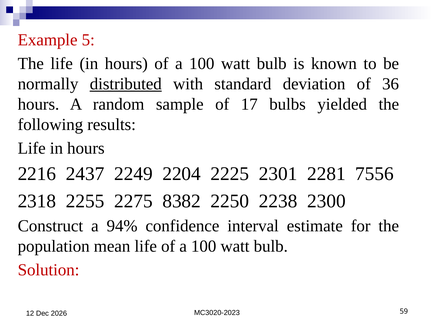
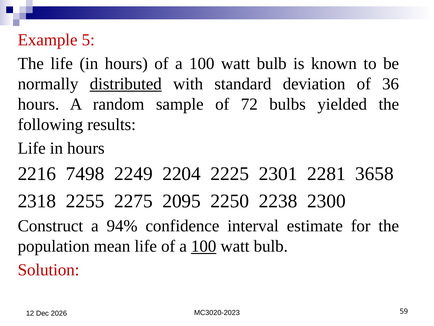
17: 17 -> 72
2437: 2437 -> 7498
7556: 7556 -> 3658
8382: 8382 -> 2095
100 at (204, 246) underline: none -> present
